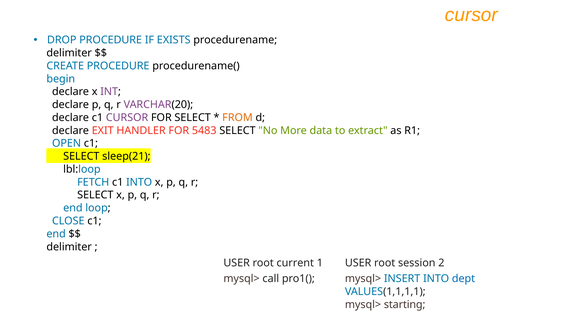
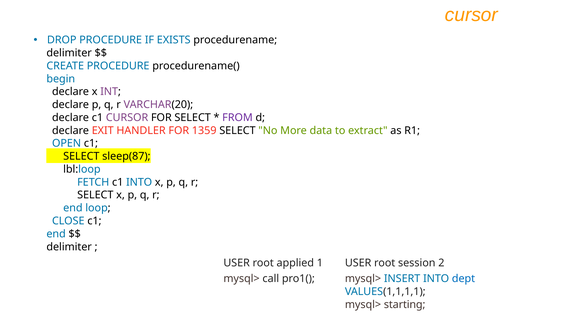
FROM colour: orange -> purple
5483: 5483 -> 1359
sleep(21: sleep(21 -> sleep(87
current: current -> applied
